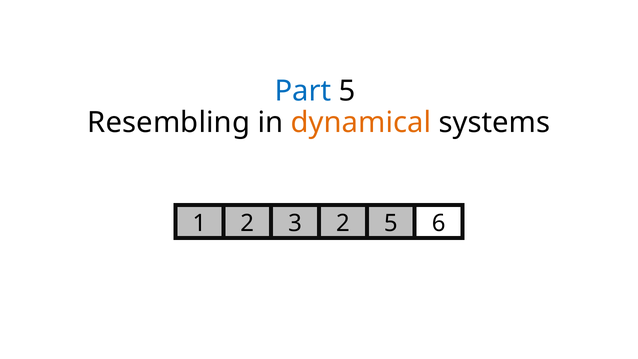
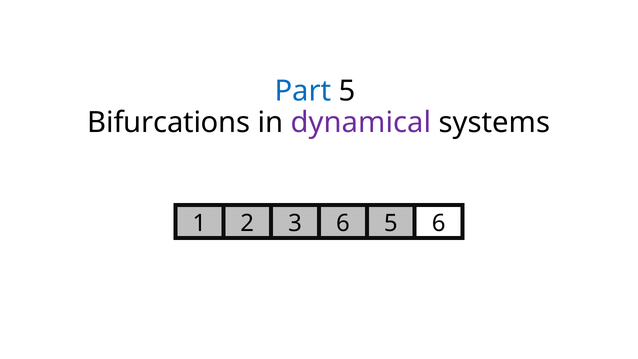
Resembling: Resembling -> Bifurcations
dynamical colour: orange -> purple
3 2: 2 -> 6
